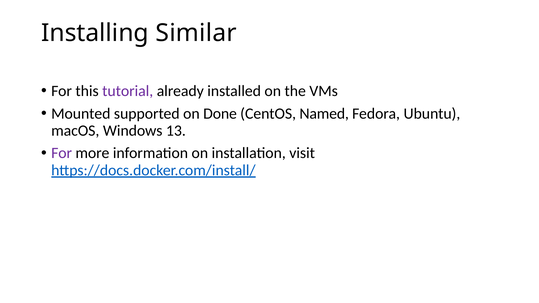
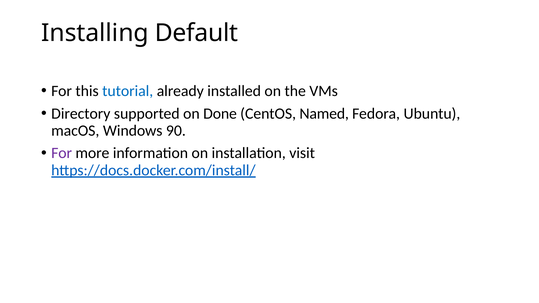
Similar: Similar -> Default
tutorial colour: purple -> blue
Mounted: Mounted -> Directory
13: 13 -> 90
